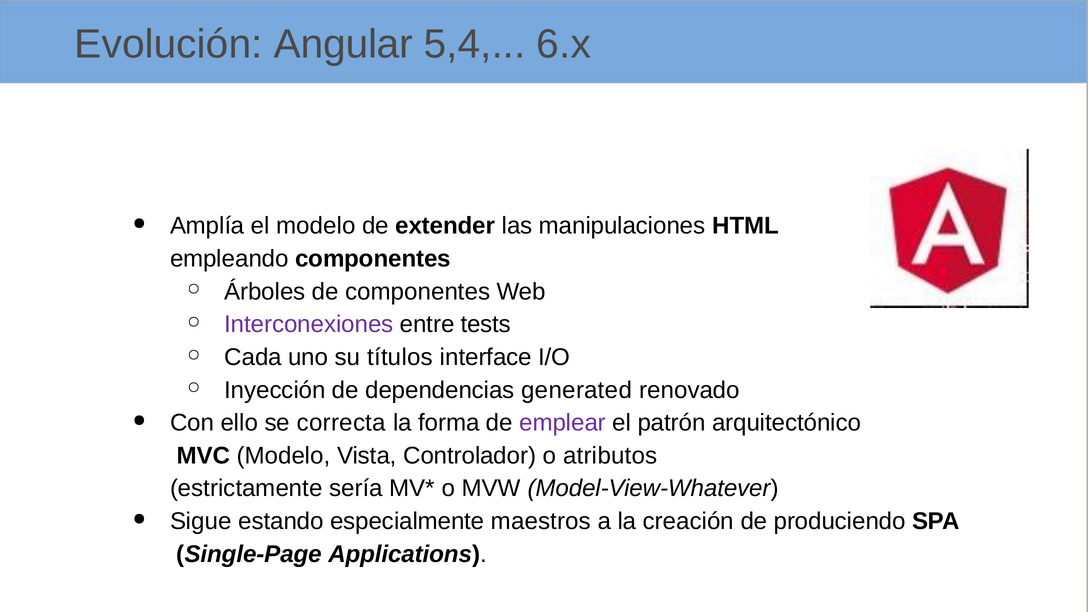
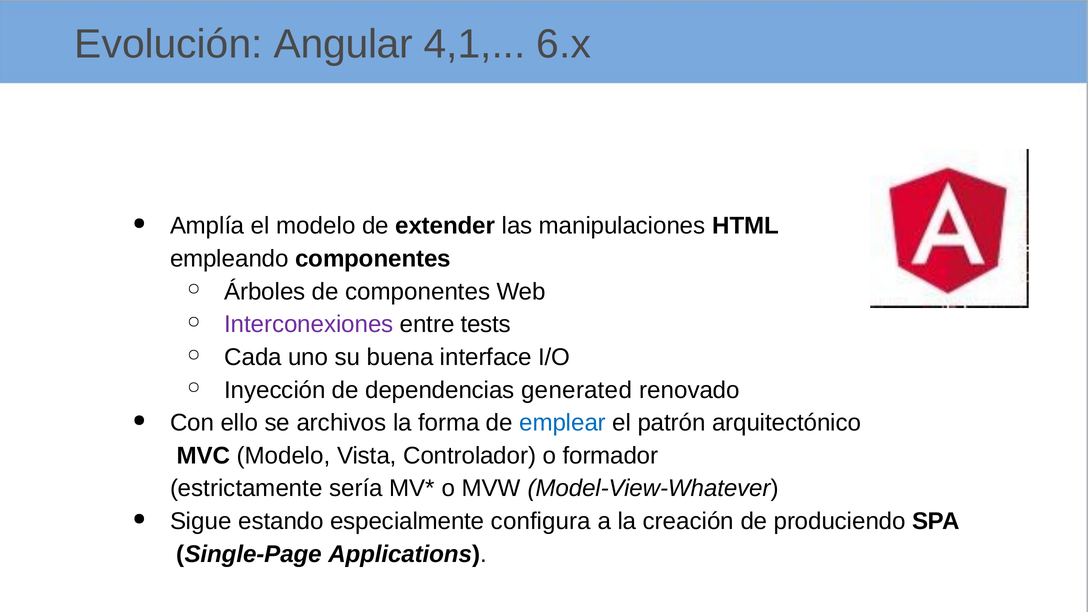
5,4: 5,4 -> 4,1
títulos: títulos -> buena
correcta: correcta -> archivos
emplear colour: purple -> blue
atributos: atributos -> formador
maestros: maestros -> configura
